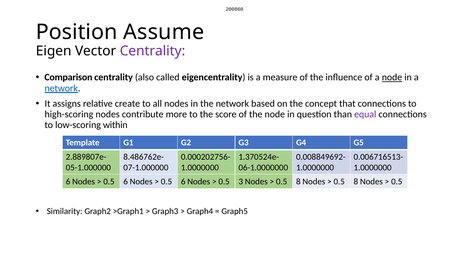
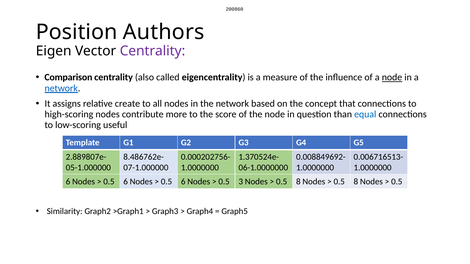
Assume: Assume -> Authors
equal colour: purple -> blue
within: within -> useful
